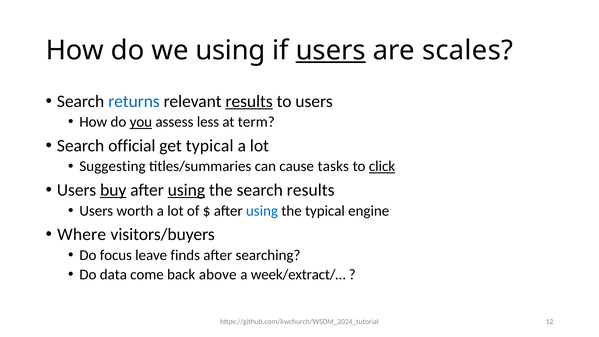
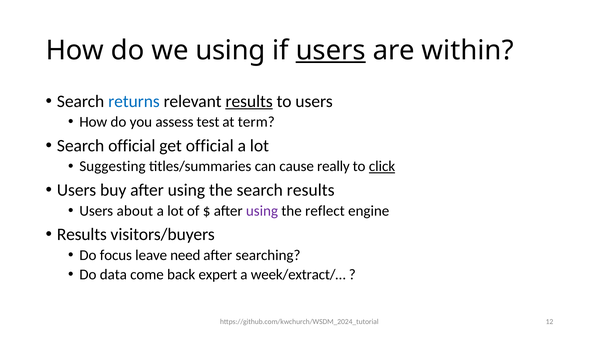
scales: scales -> within
you underline: present -> none
less: less -> test
get typical: typical -> official
tasks: tasks -> really
buy underline: present -> none
using at (186, 190) underline: present -> none
worth: worth -> about
using at (262, 211) colour: blue -> purple
the typical: typical -> reflect
Where at (82, 234): Where -> Results
finds: finds -> need
above: above -> expert
